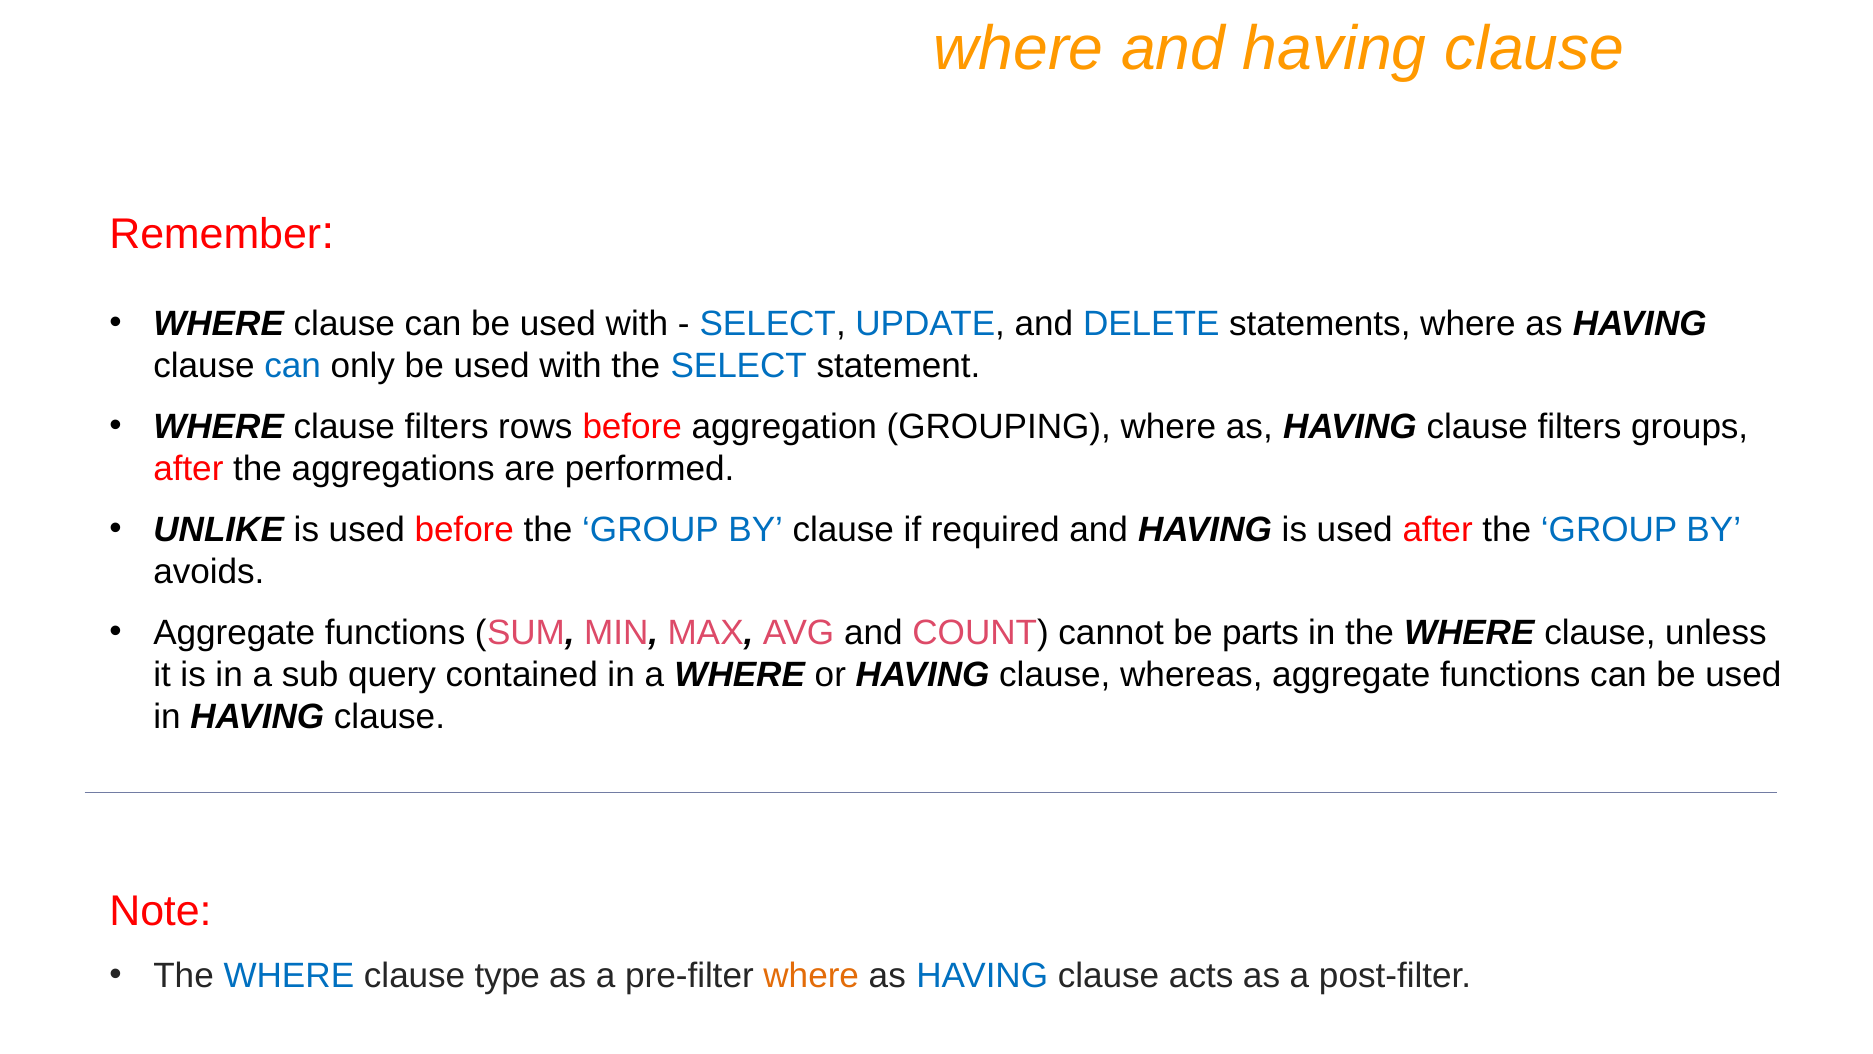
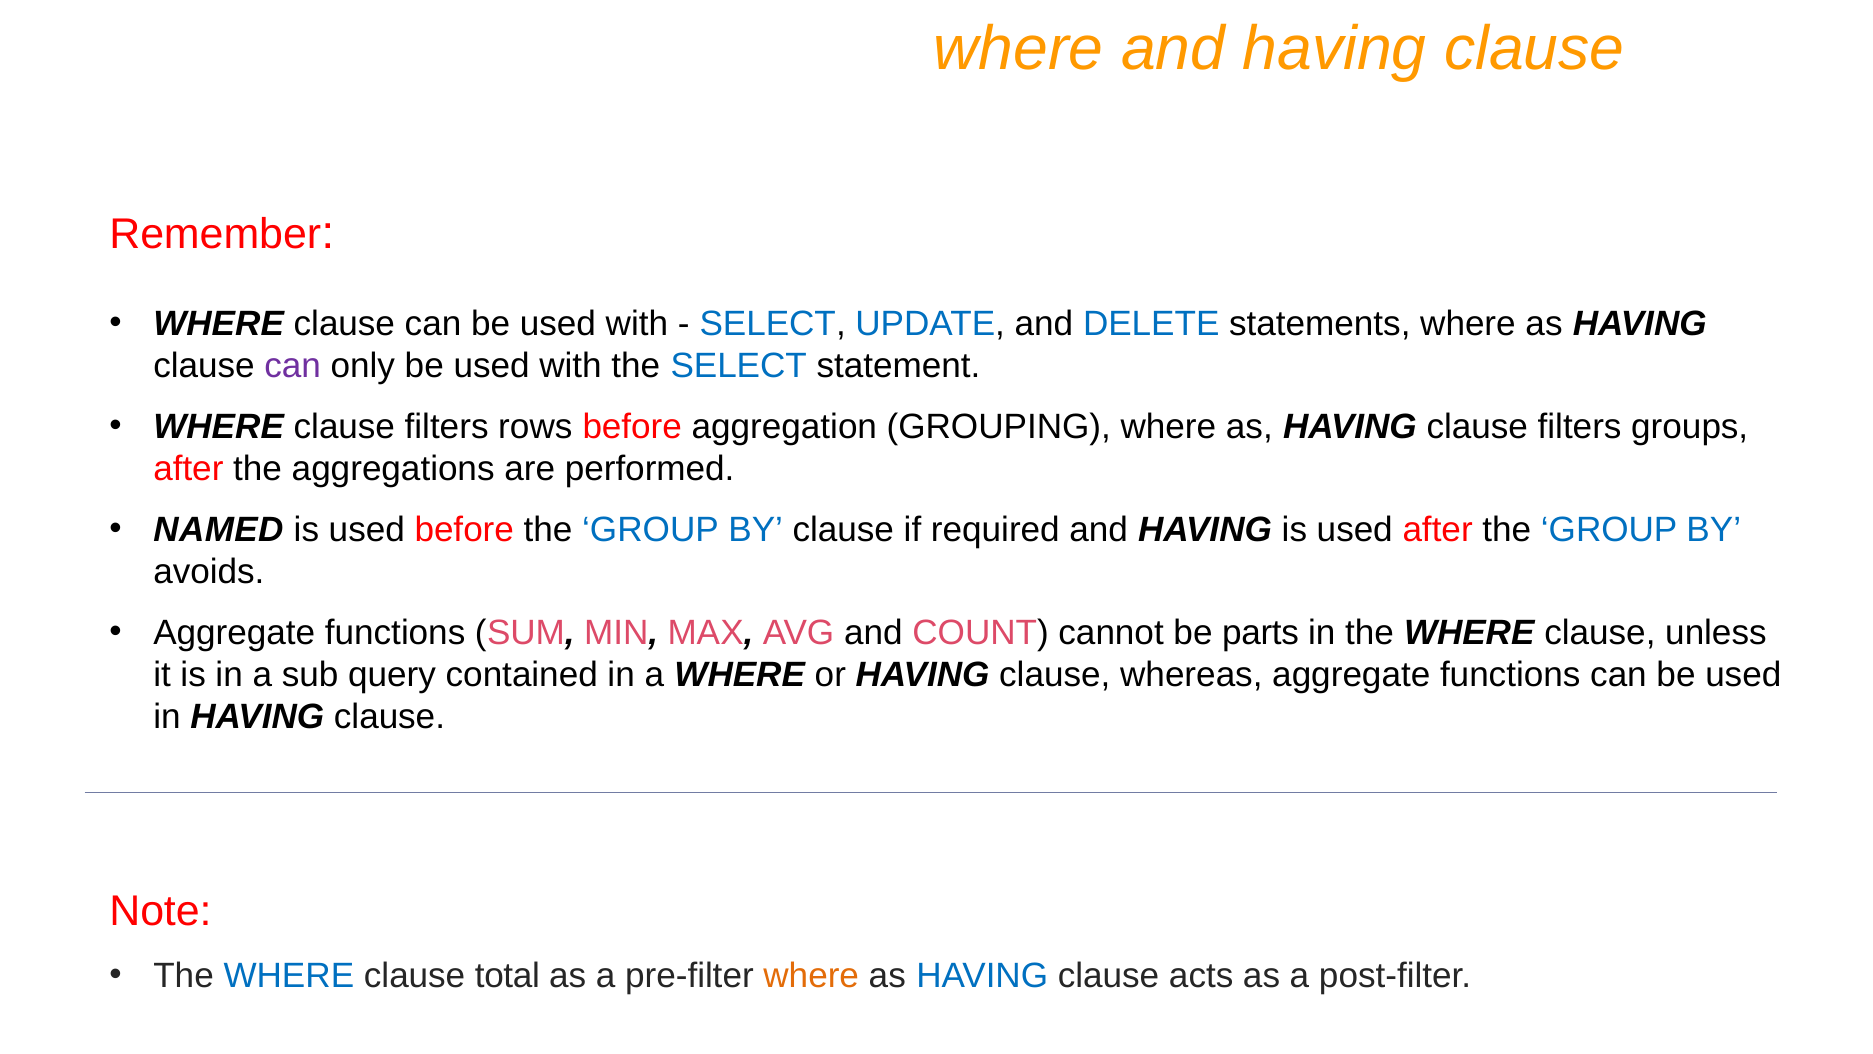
can at (293, 366) colour: blue -> purple
UNLIKE: UNLIKE -> NAMED
type: type -> total
